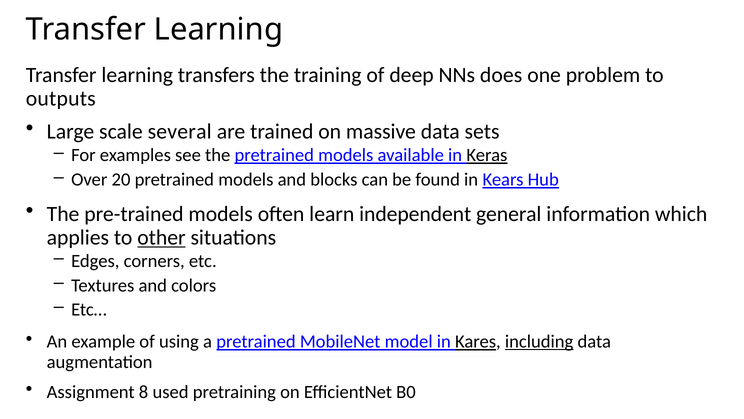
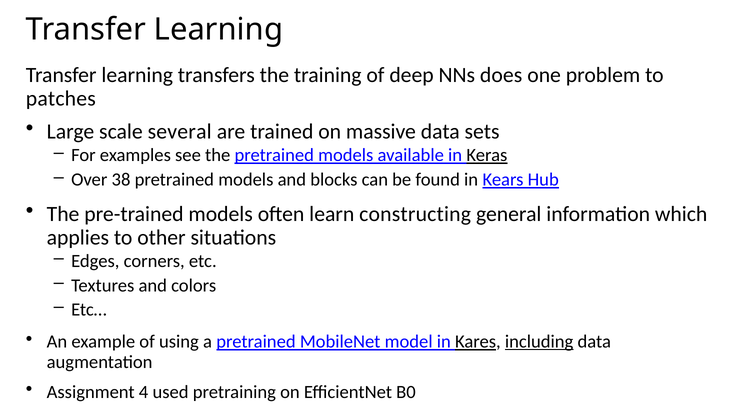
outputs: outputs -> patches
20: 20 -> 38
independent: independent -> constructing
other underline: present -> none
8: 8 -> 4
